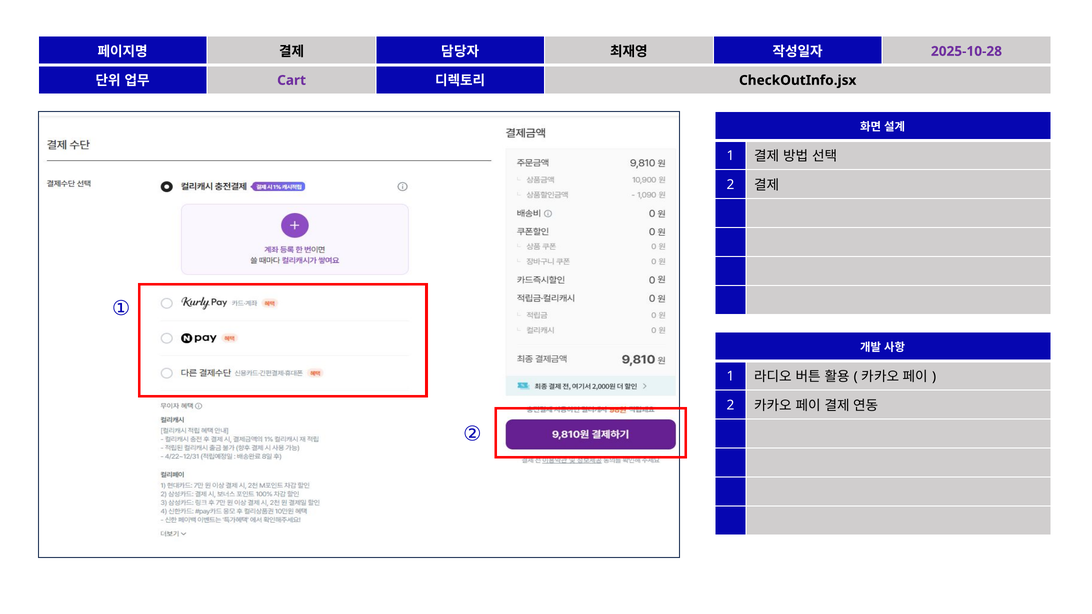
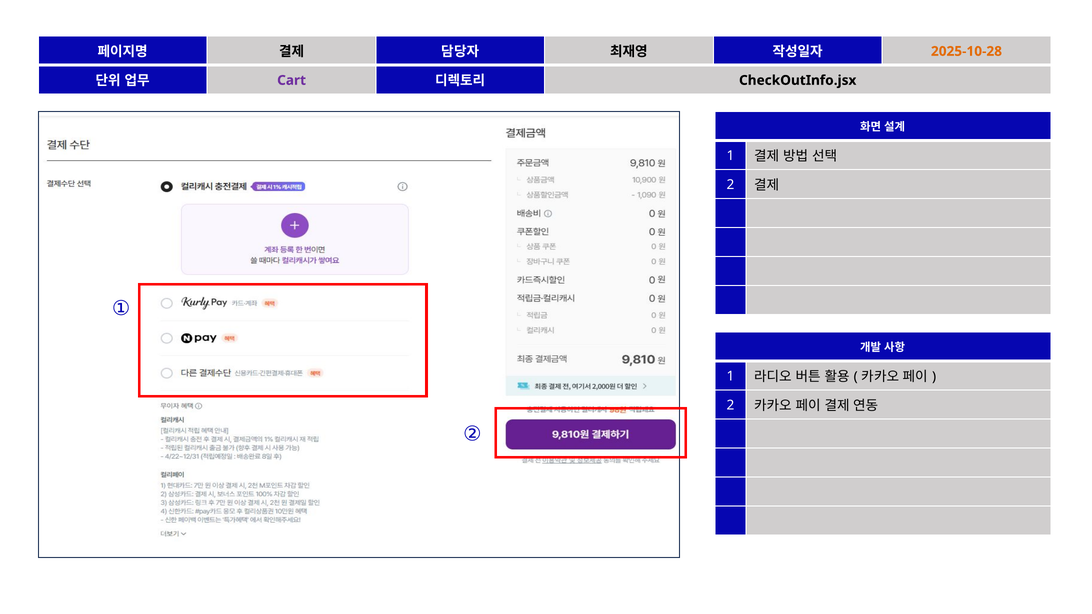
2025-10-28 colour: purple -> orange
